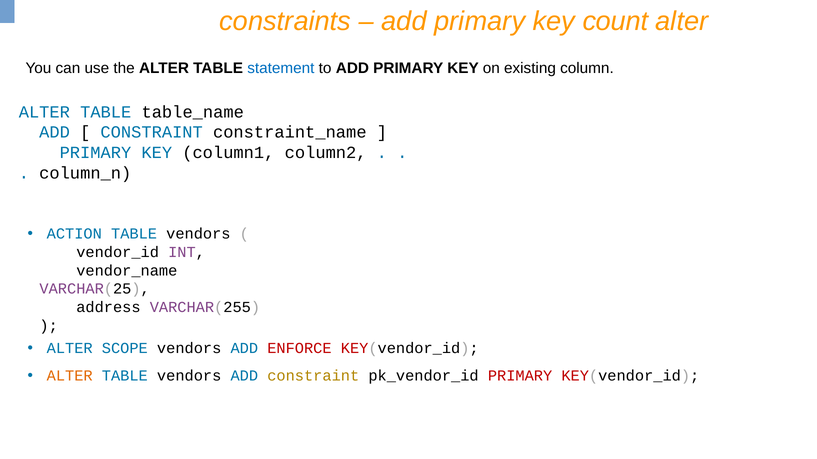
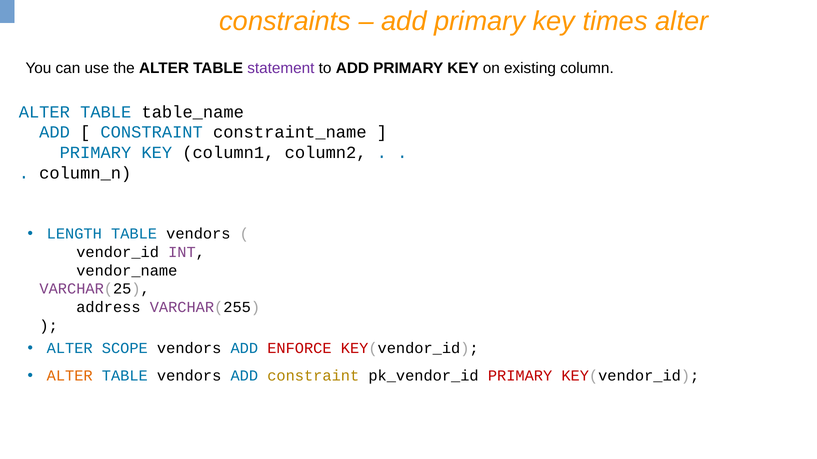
count: count -> times
statement colour: blue -> purple
ACTION: ACTION -> LENGTH
